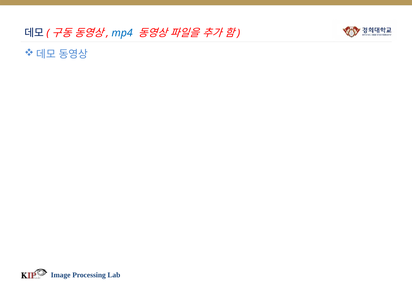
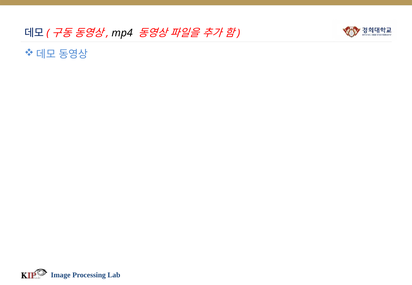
mp4 colour: blue -> black
